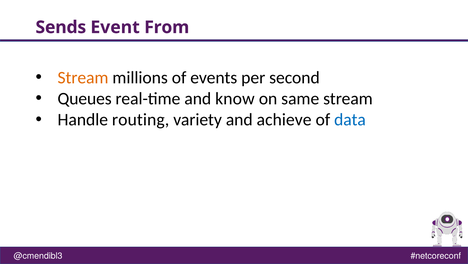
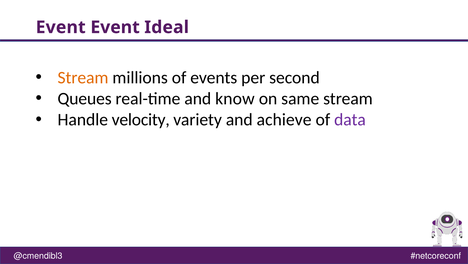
Sends at (61, 27): Sends -> Event
From: From -> Ideal
routing: routing -> velocity
data colour: blue -> purple
